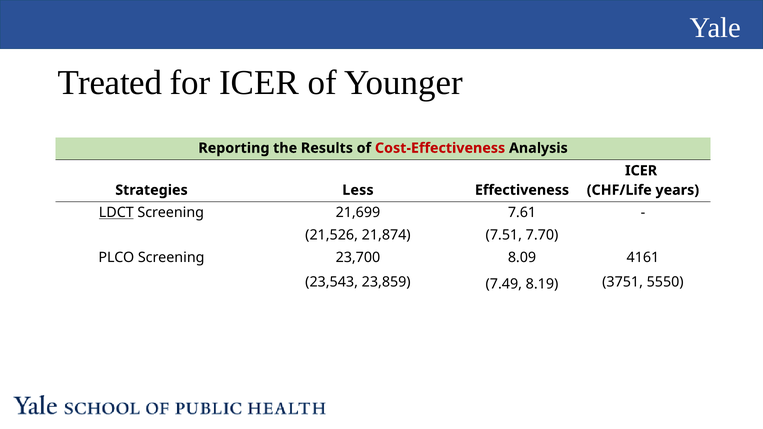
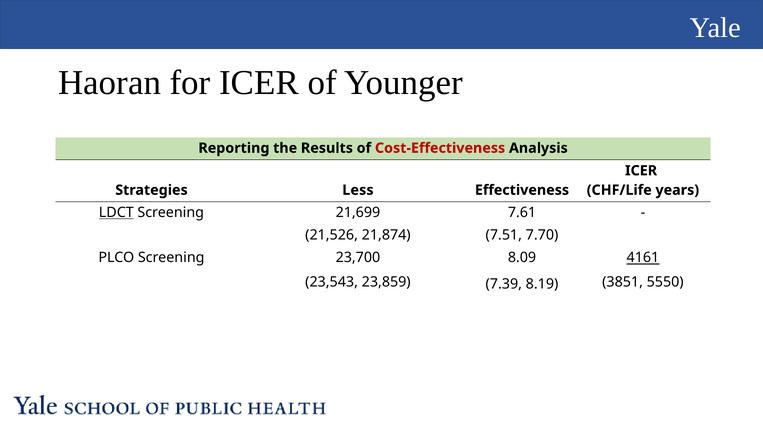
Treated: Treated -> Haoran
4161 underline: none -> present
7.49: 7.49 -> 7.39
3751: 3751 -> 3851
